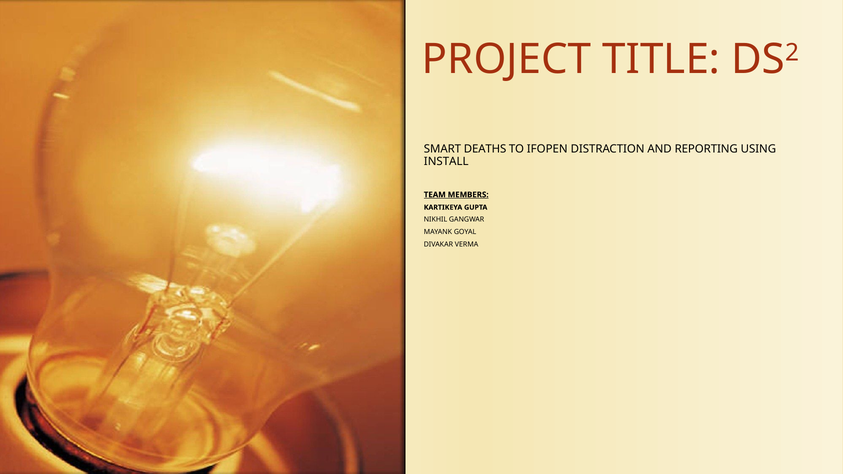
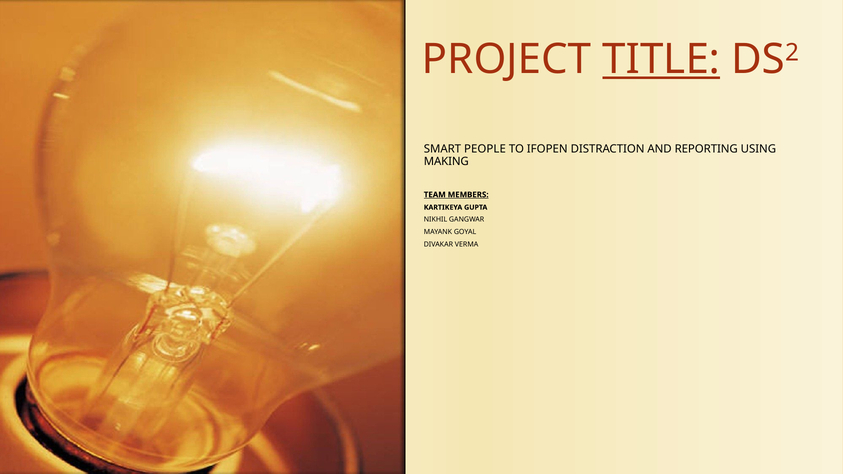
TITLE underline: none -> present
DEATHS: DEATHS -> PEOPLE
INSTALL: INSTALL -> MAKING
